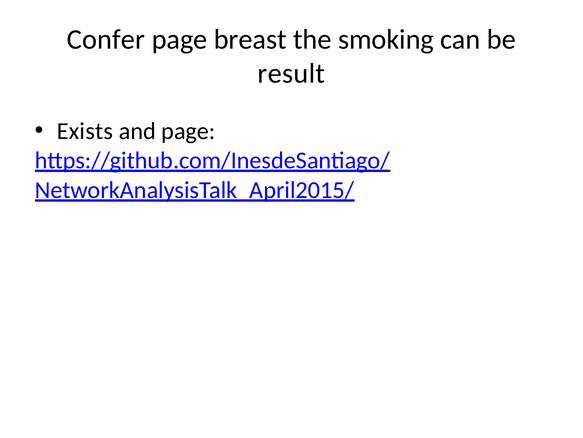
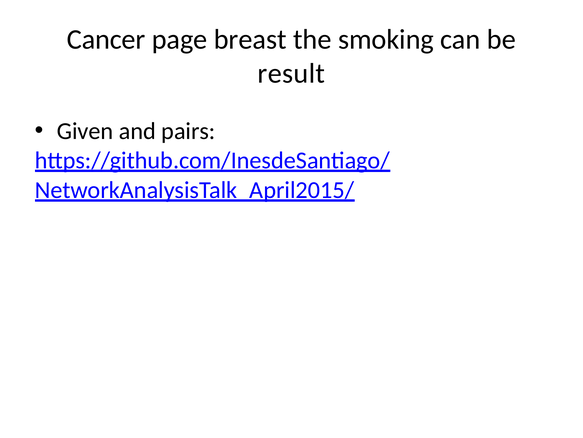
Confer: Confer -> Cancer
Exists: Exists -> Given
and page: page -> pairs
